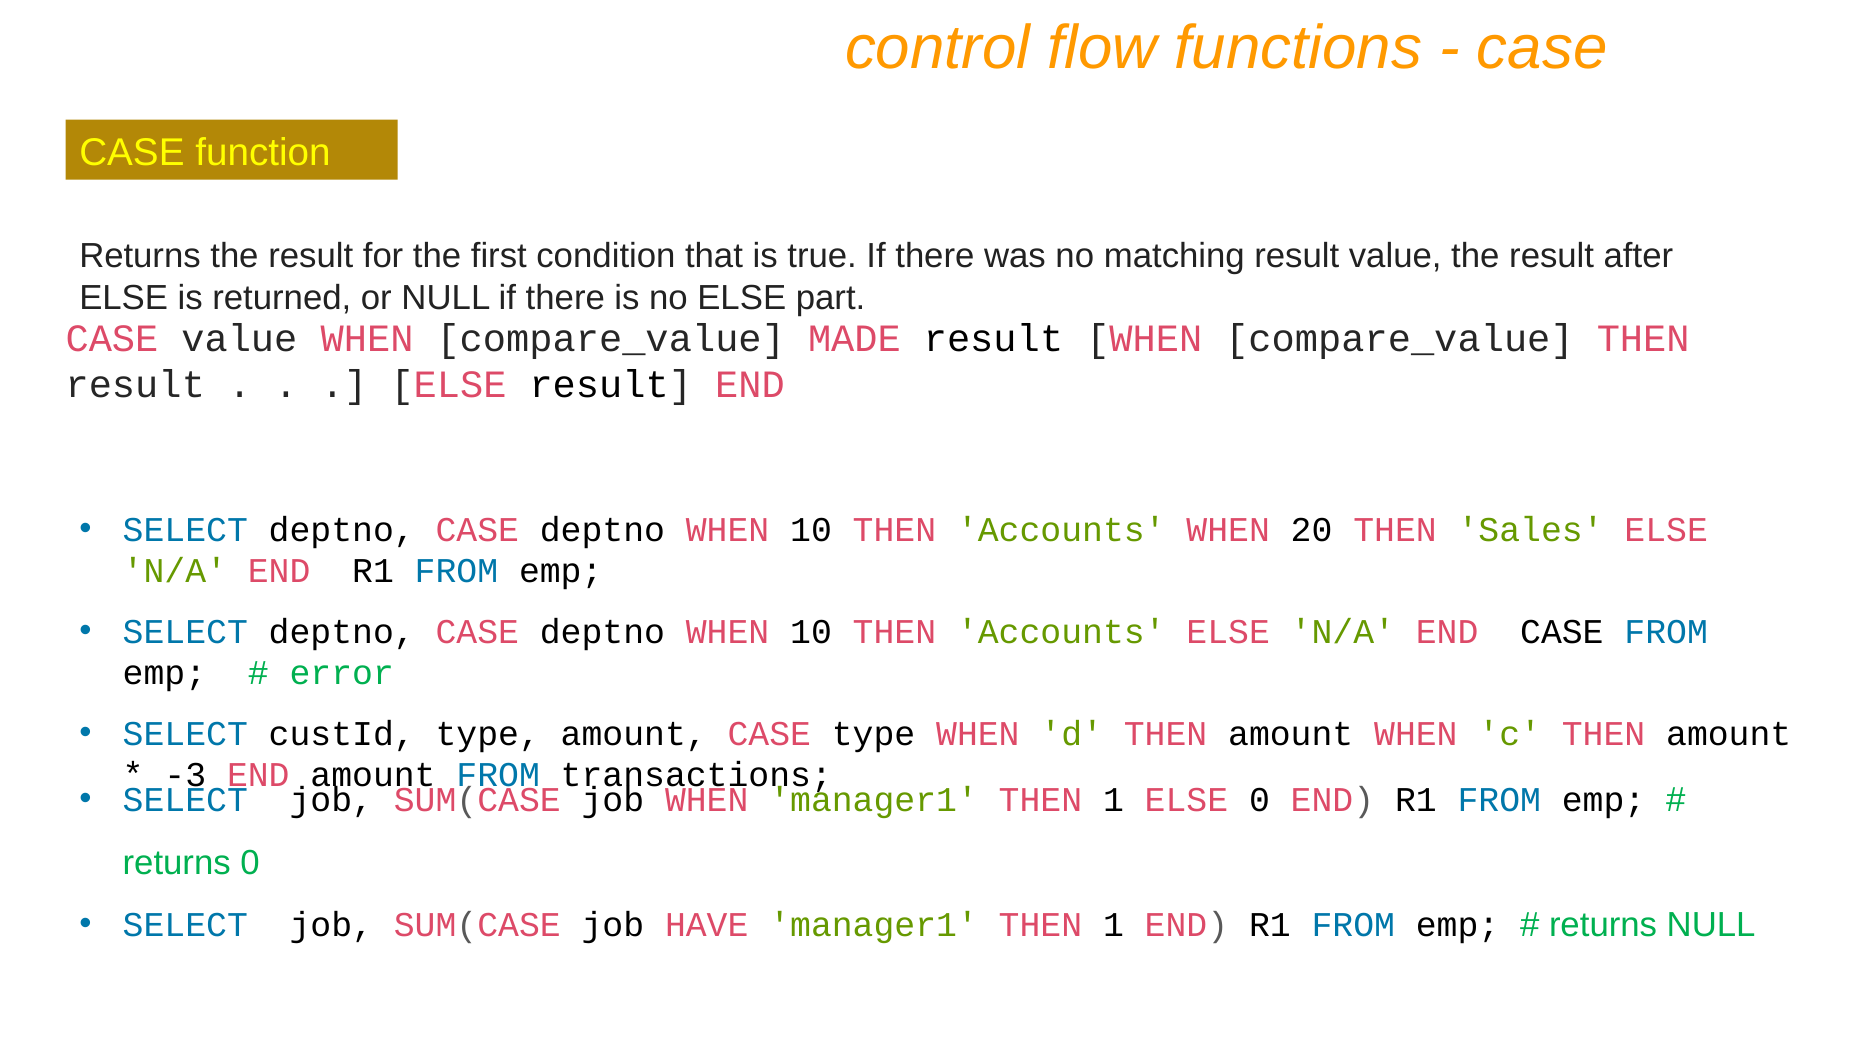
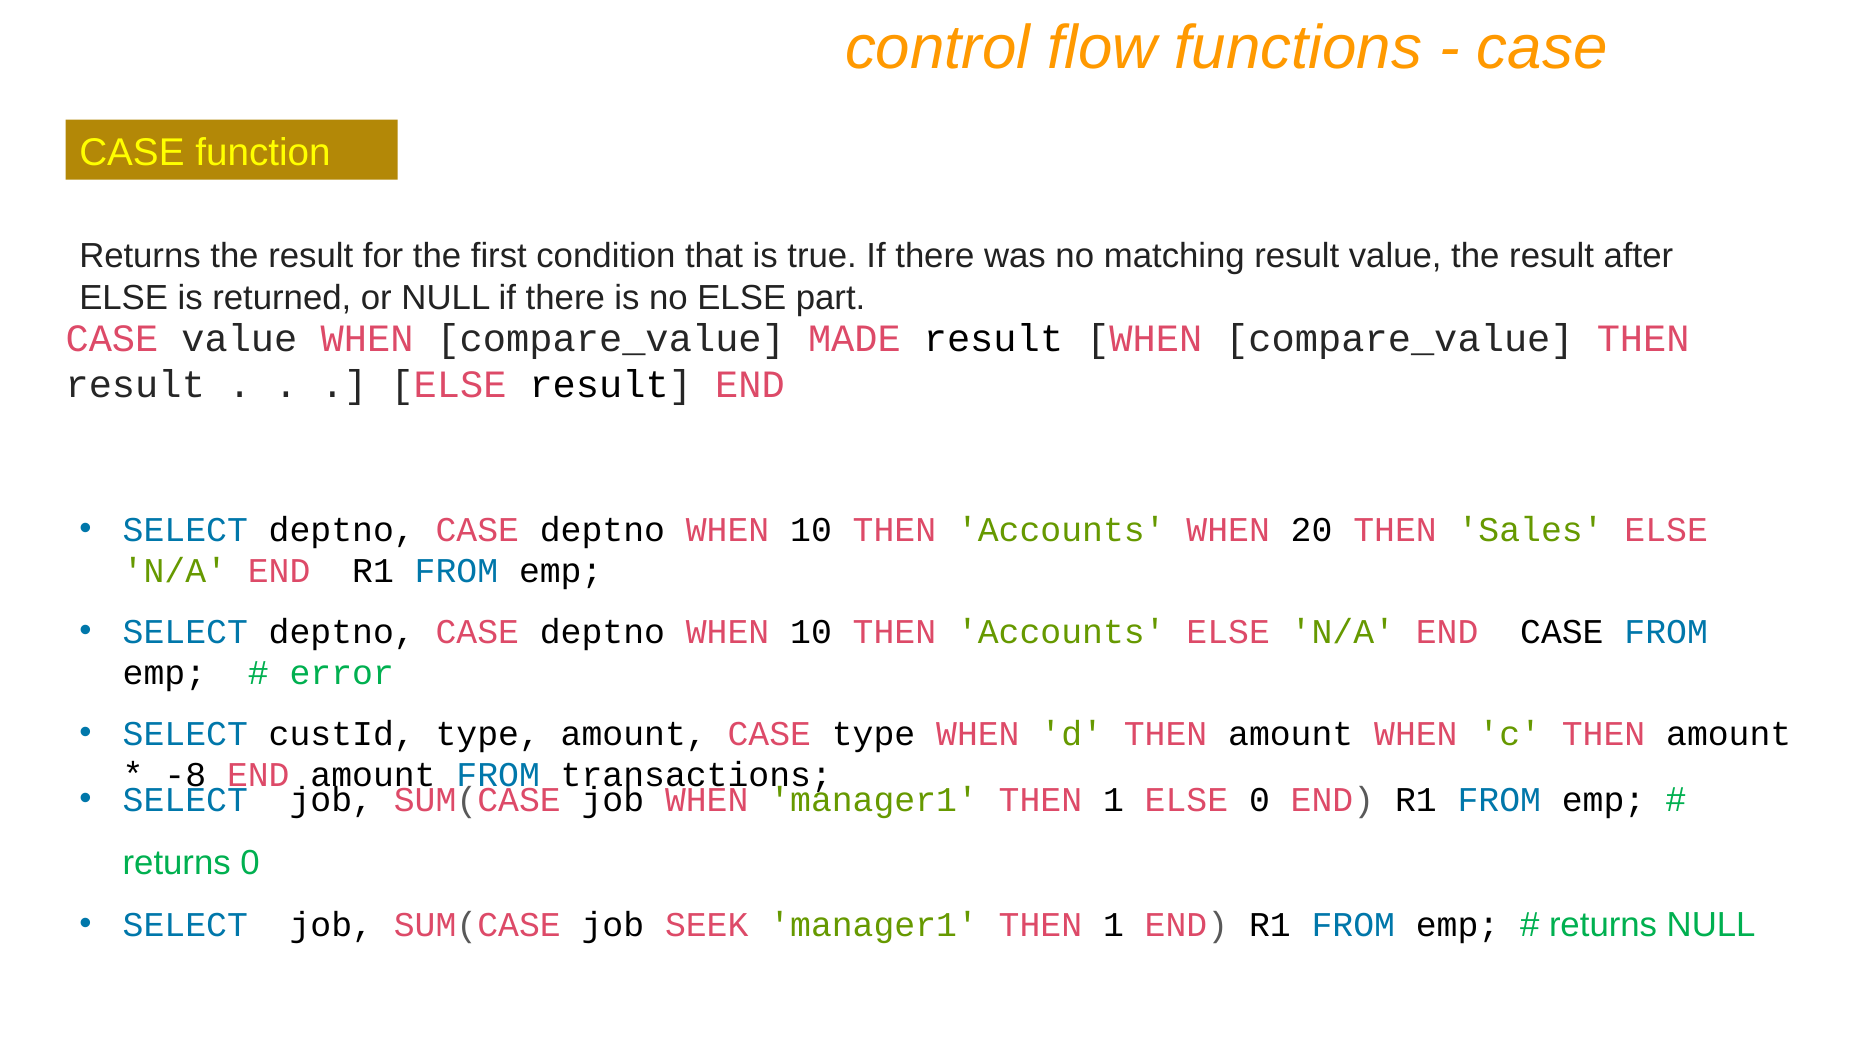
-3: -3 -> -8
HAVE: HAVE -> SEEK
